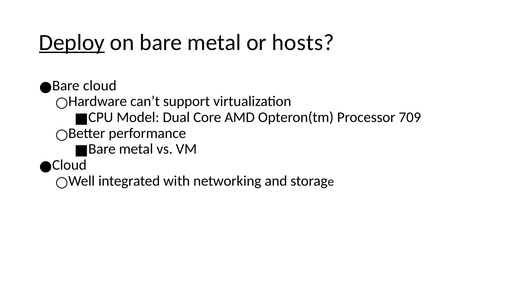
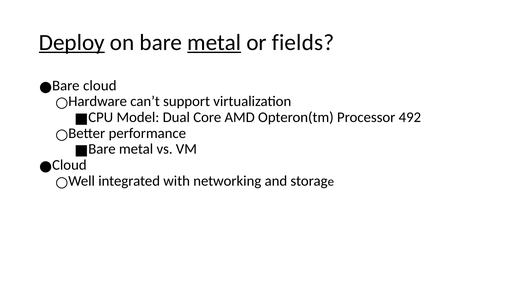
metal at (214, 43) underline: none -> present
hosts: hosts -> fields
709: 709 -> 492
